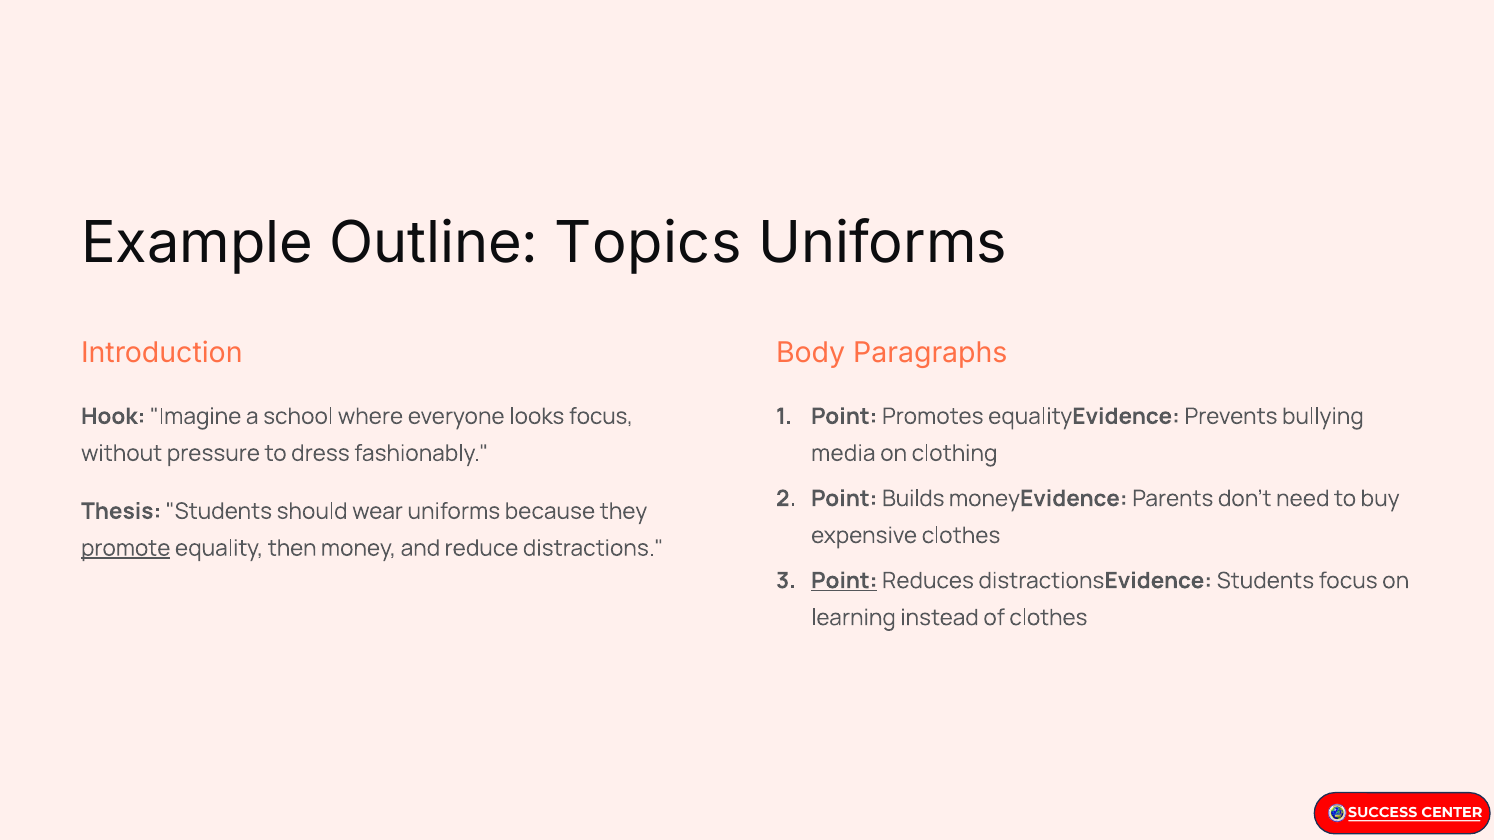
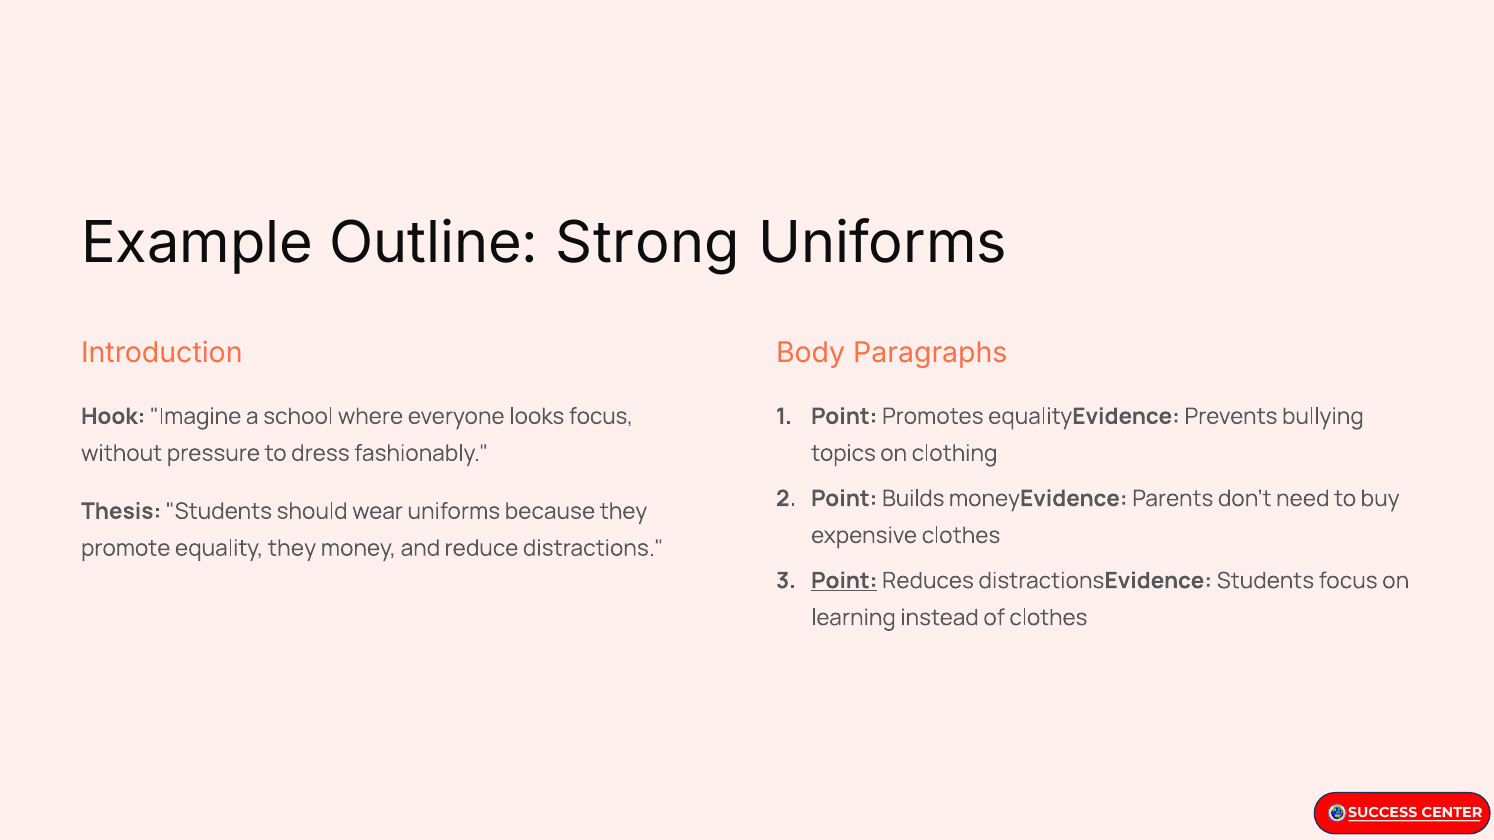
Topics: Topics -> Strong
media: media -> topics
promote underline: present -> none
equality then: then -> they
